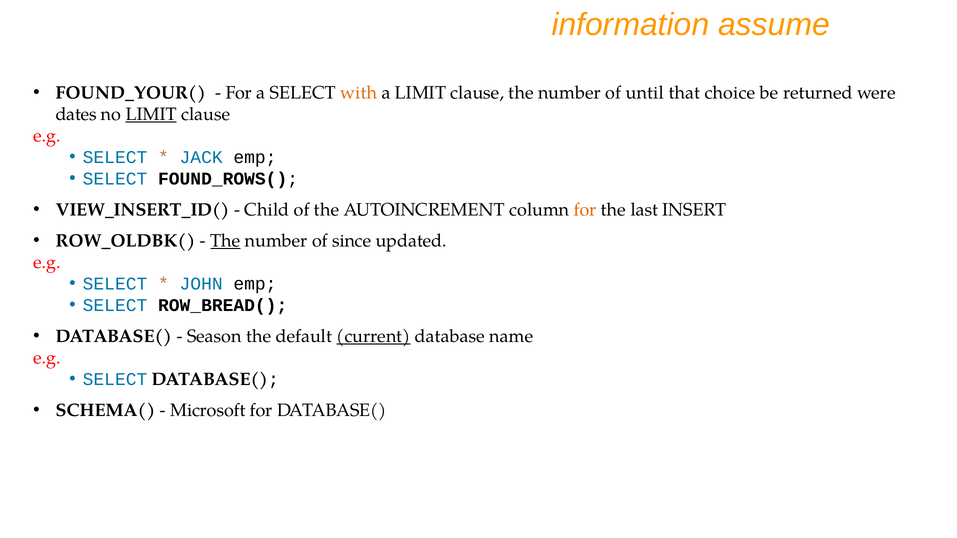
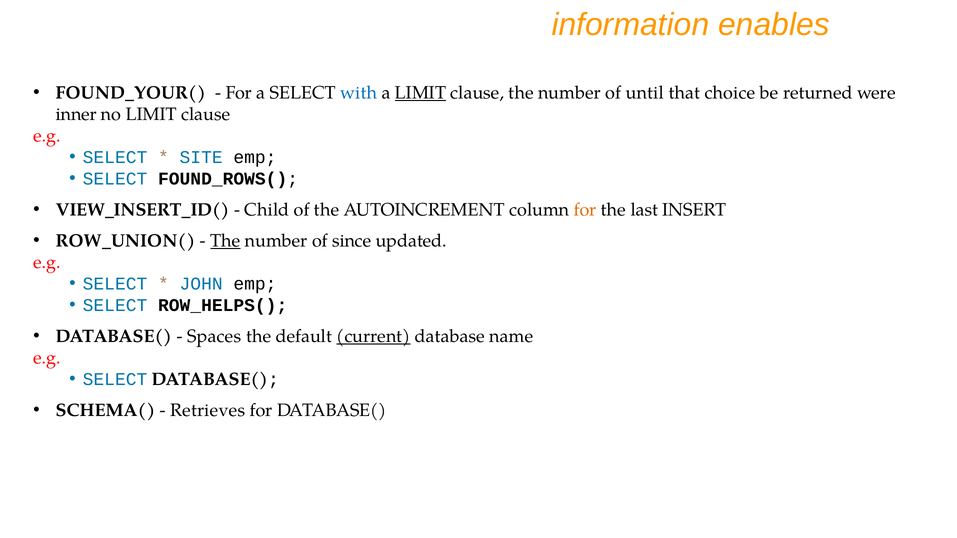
assume: assume -> enables
with colour: orange -> blue
LIMIT at (421, 93) underline: none -> present
dates: dates -> inner
LIMIT at (151, 114) underline: present -> none
JACK: JACK -> SITE
ROW_OLDBK(: ROW_OLDBK( -> ROW_UNION(
ROW_BREAD(: ROW_BREAD( -> ROW_HELPS(
Season: Season -> Spaces
Microsoft: Microsoft -> Retrieves
